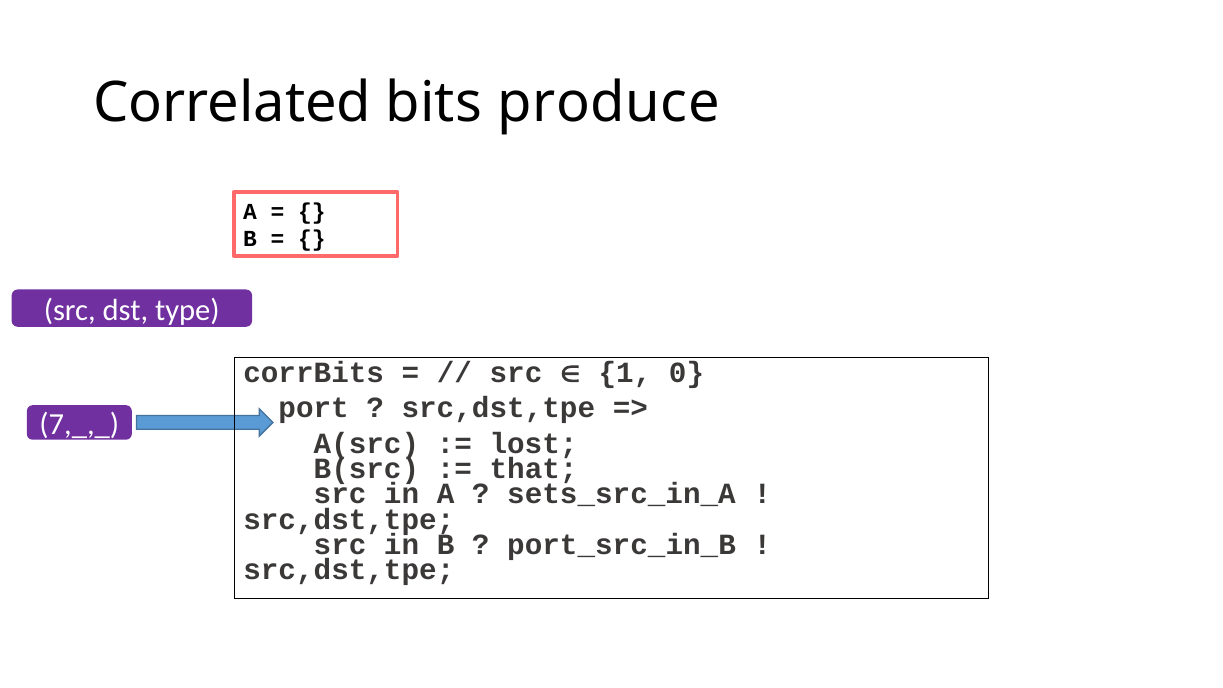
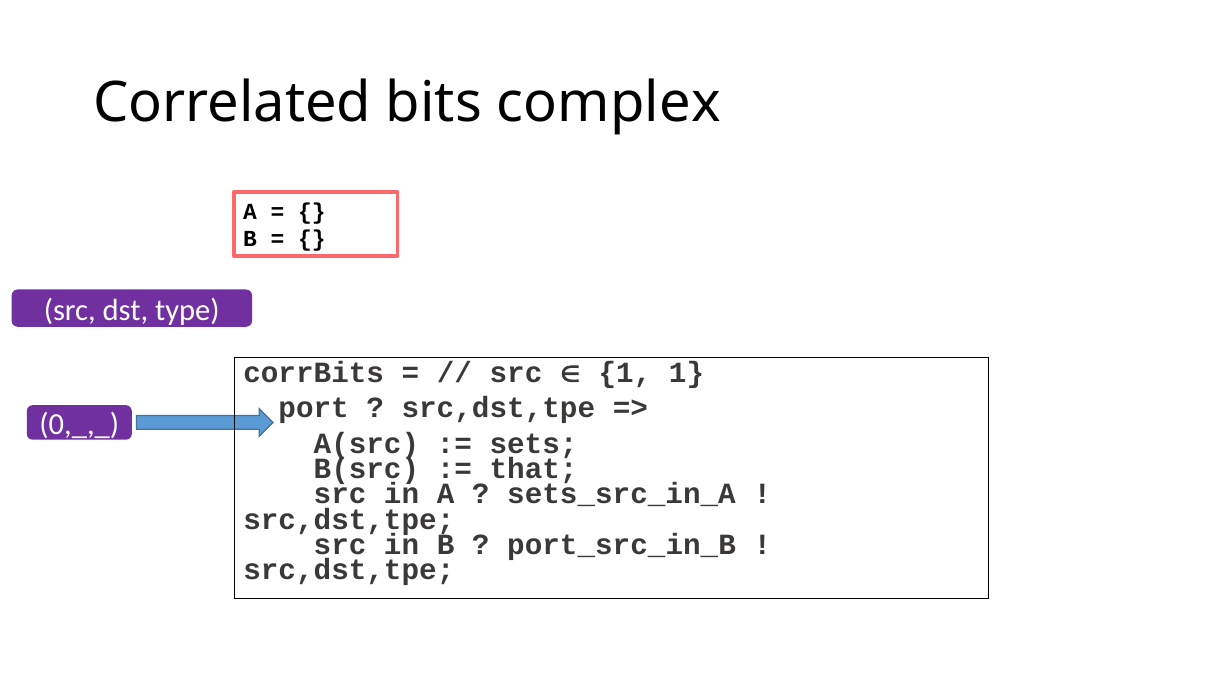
produce: produce -> complex
1 0: 0 -> 1
7,_,_: 7,_,_ -> 0,_,_
lost: lost -> sets
